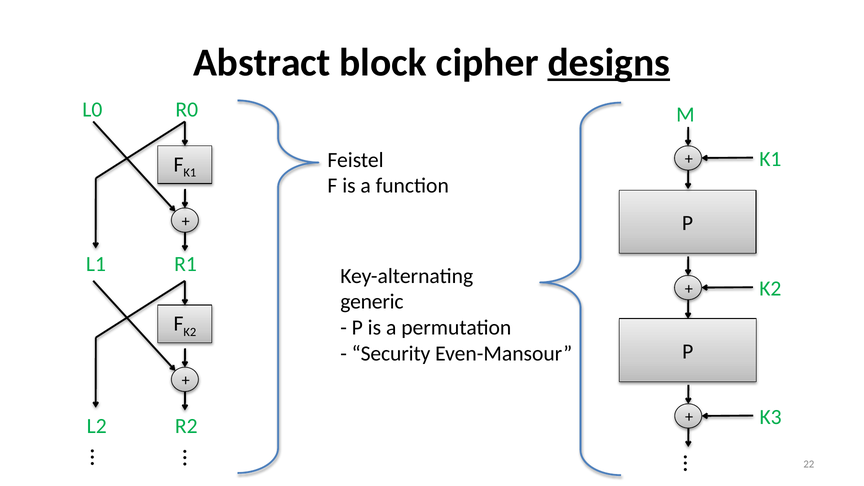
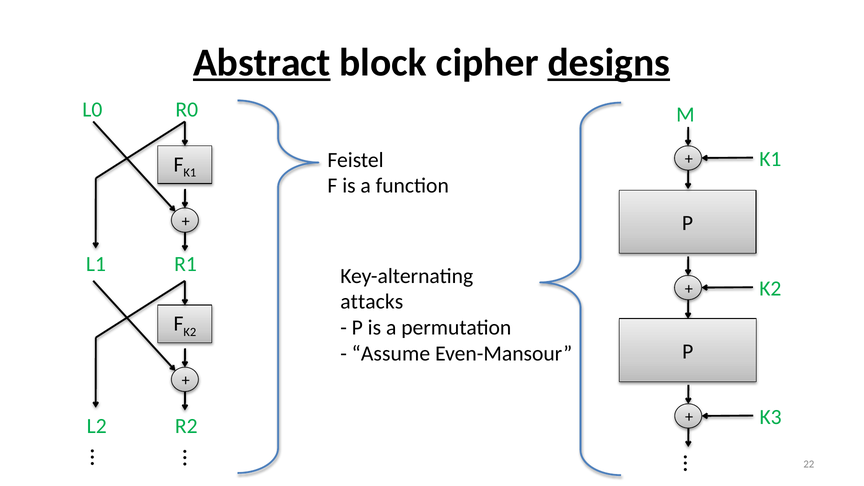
Abstract underline: none -> present
generic: generic -> attacks
Security: Security -> Assume
